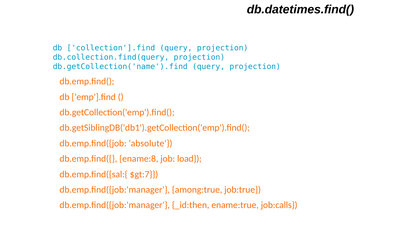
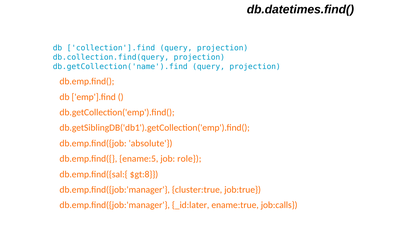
ename:8: ename:8 -> ename:5
load: load -> role
$gt:7: $gt:7 -> $gt:8
among:true: among:true -> cluster:true
_id:then: _id:then -> _id:later
